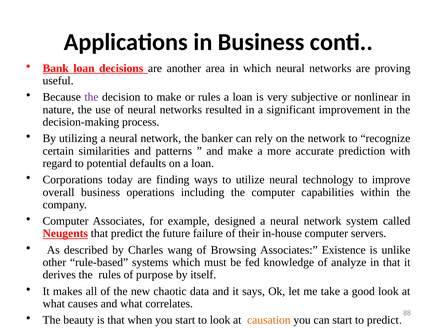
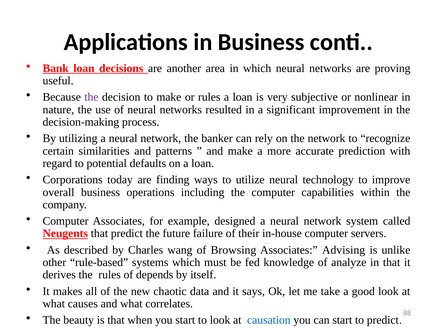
Existence: Existence -> Advising
purpose: purpose -> depends
causation colour: orange -> blue
